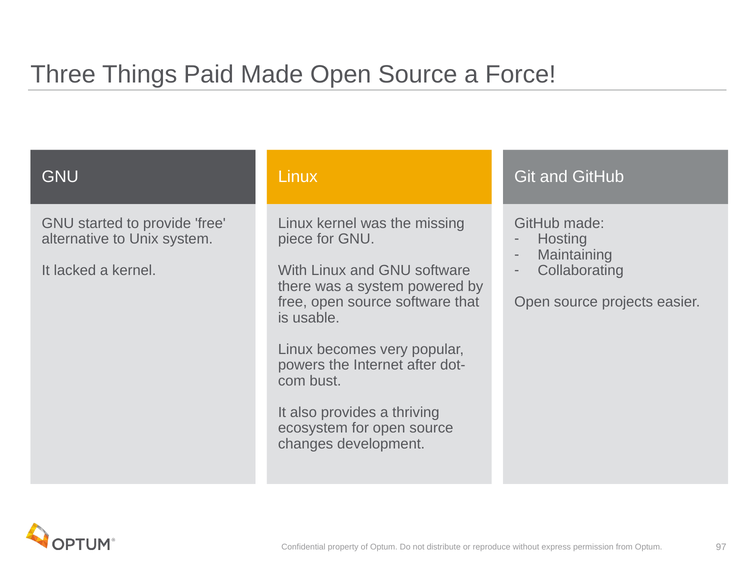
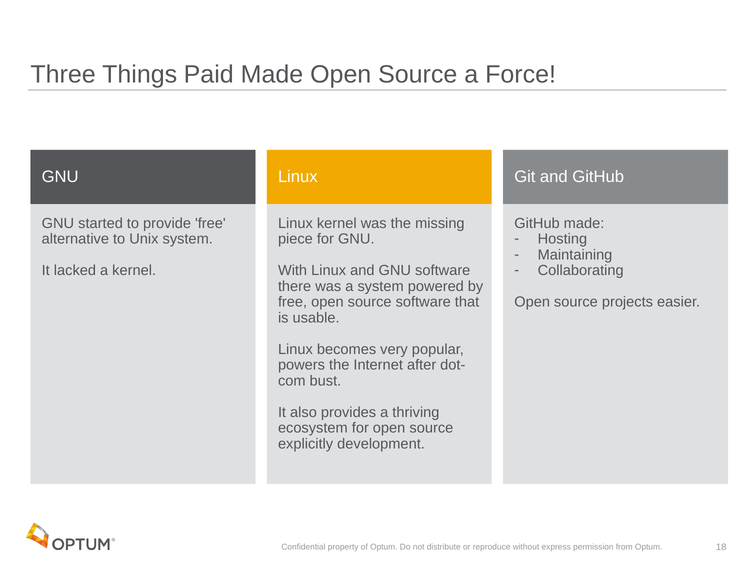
changes: changes -> explicitly
97: 97 -> 18
